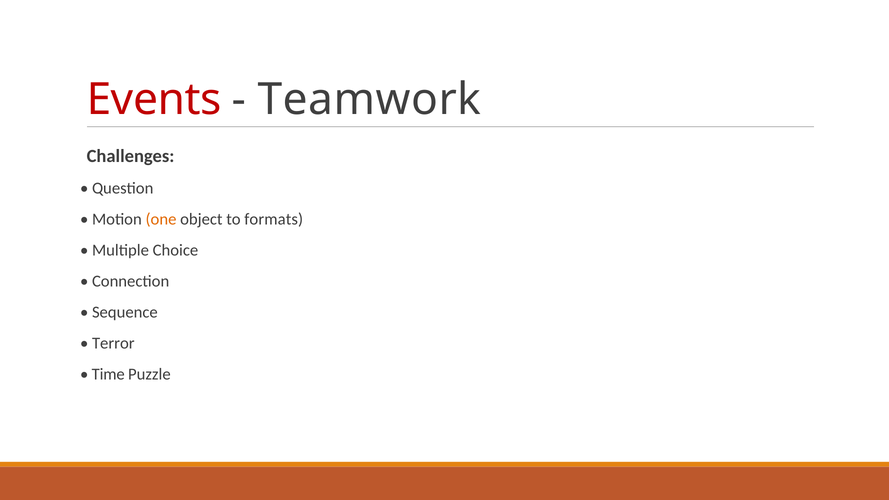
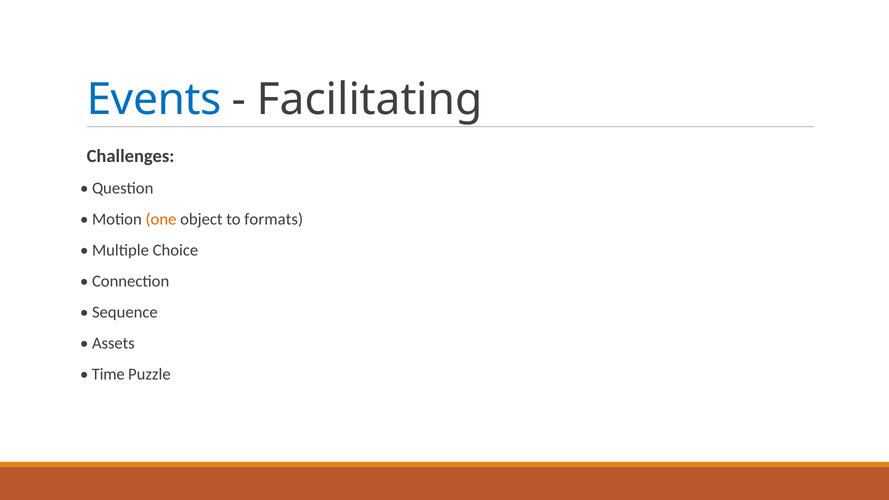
Events colour: red -> blue
Teamwork: Teamwork -> Facilitating
Terror: Terror -> Assets
